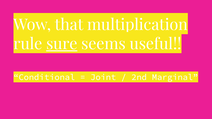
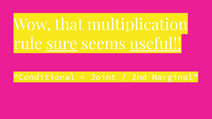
useful underline: none -> present
